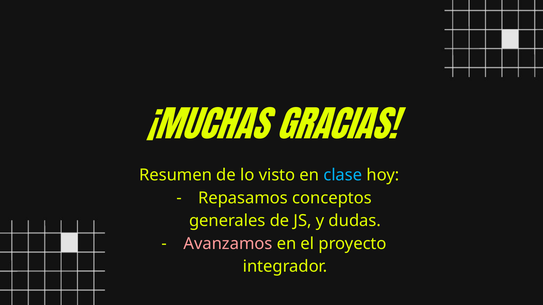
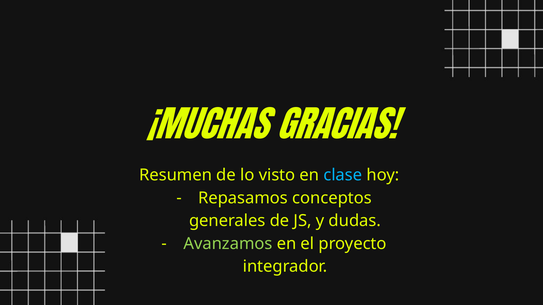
Avanzamos colour: pink -> light green
